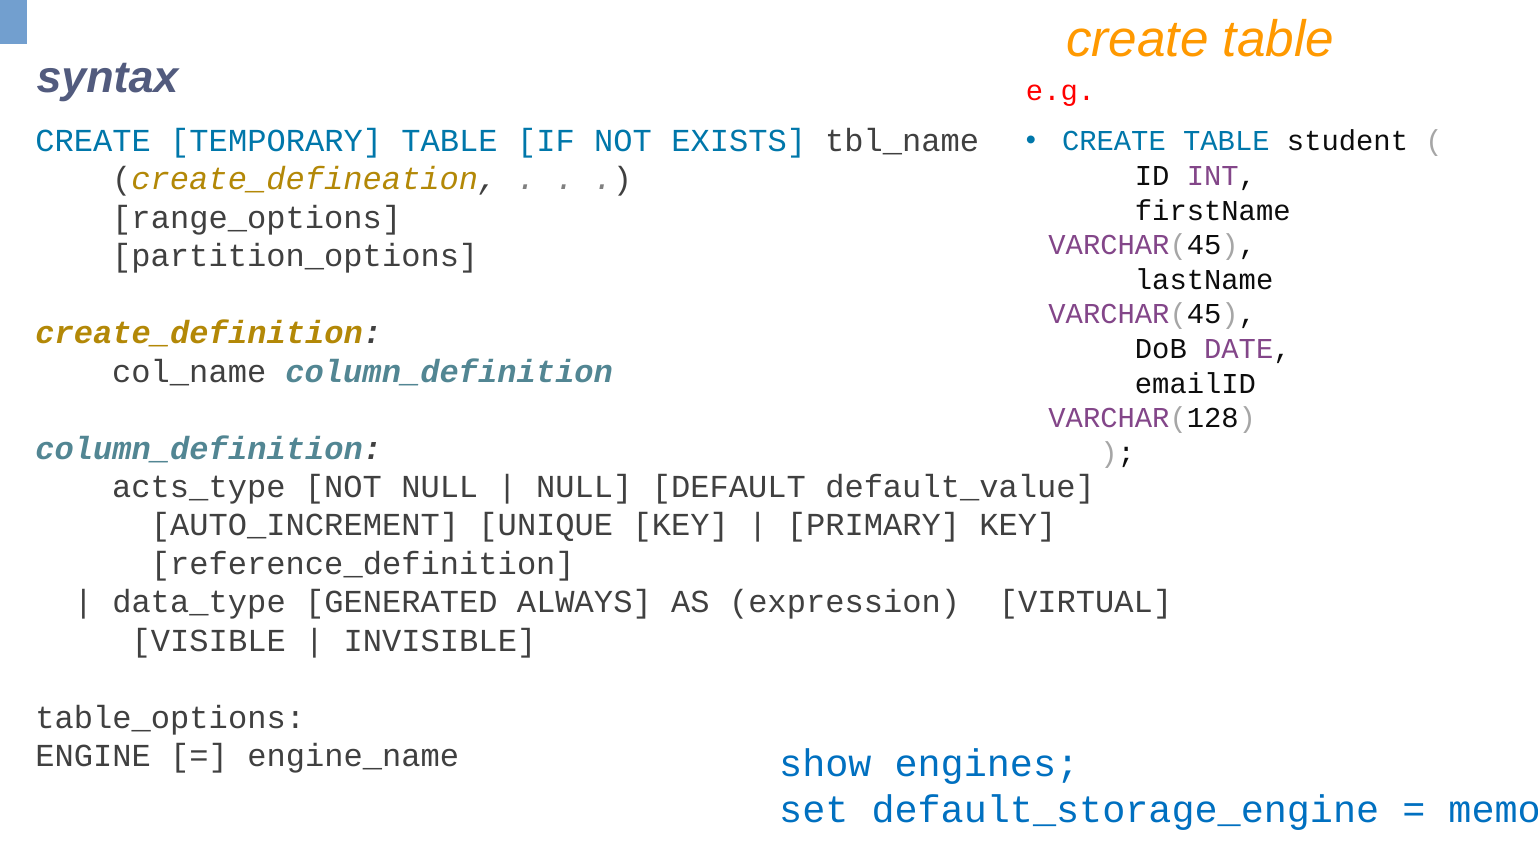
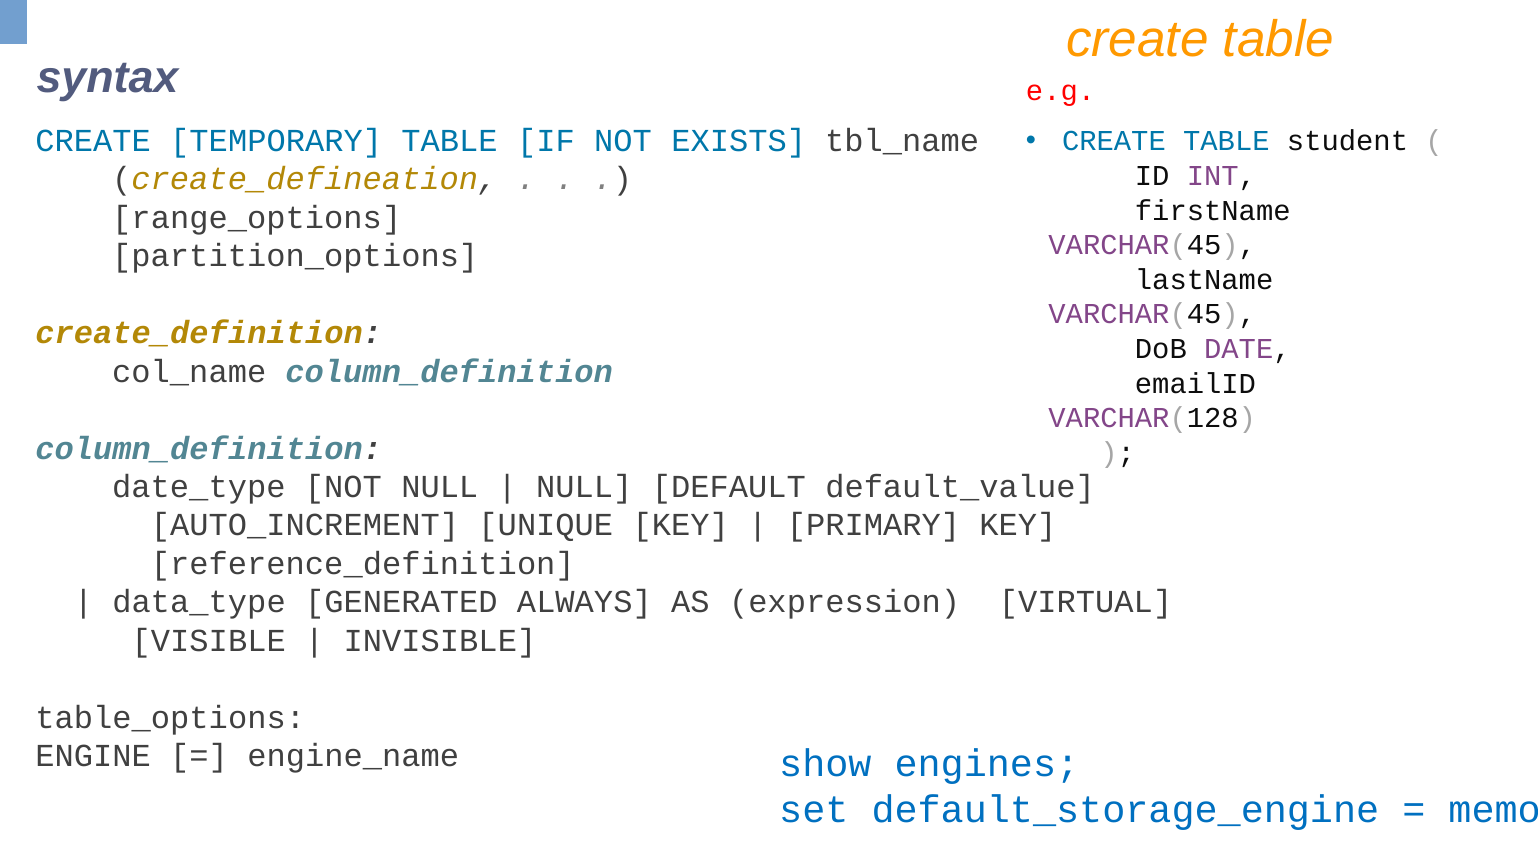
acts_type: acts_type -> date_type
